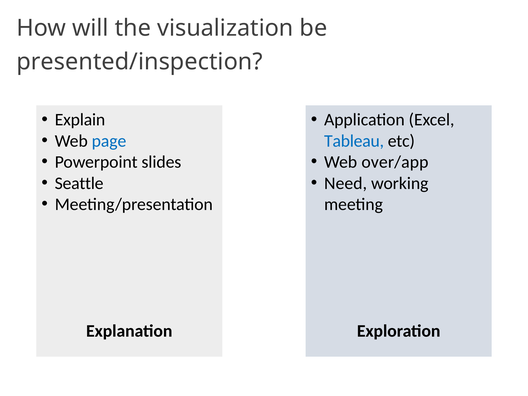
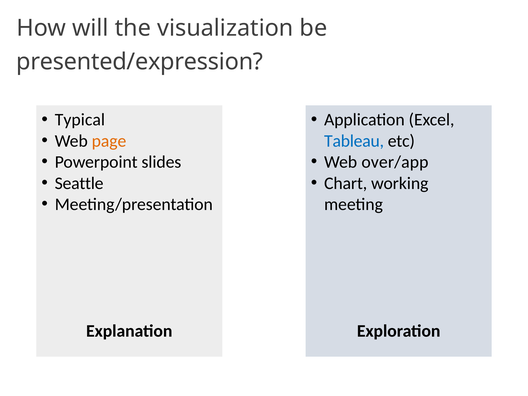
presented/inspection: presented/inspection -> presented/expression
Explain: Explain -> Typical
page colour: blue -> orange
Need: Need -> Chart
